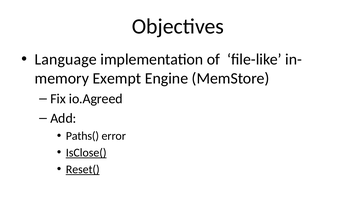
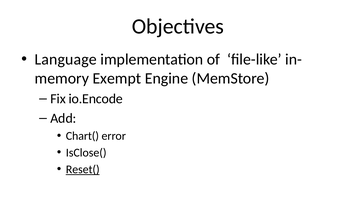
io.Agreed: io.Agreed -> io.Encode
Paths(: Paths( -> Chart(
IsClose( underline: present -> none
